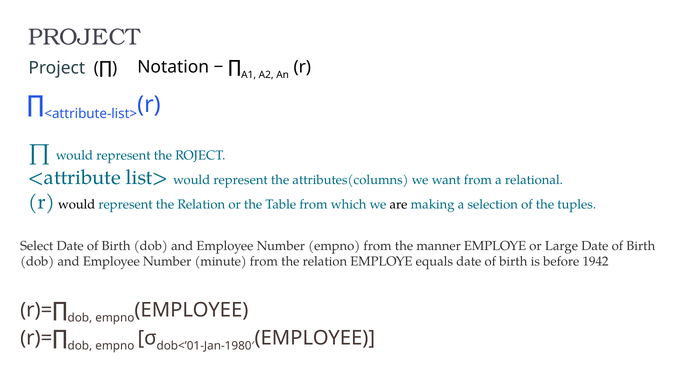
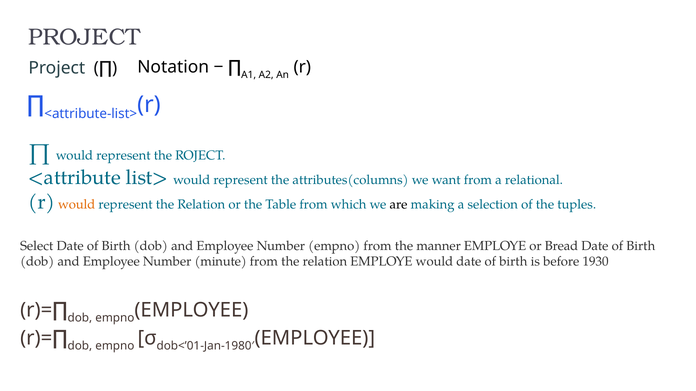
would at (77, 205) colour: black -> orange
Large: Large -> Bread
EMPLOYE equals: equals -> would
1942: 1942 -> 1930
